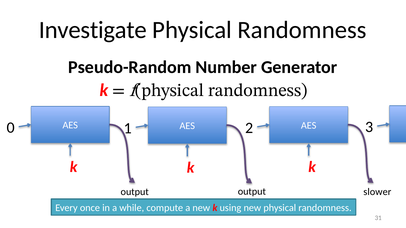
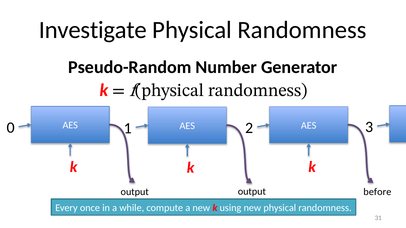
slower: slower -> before
